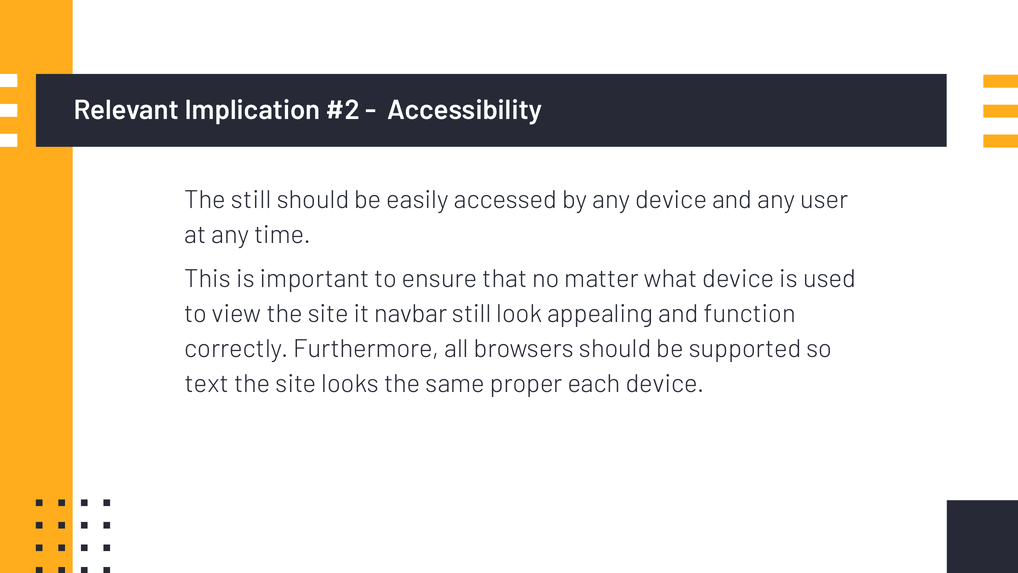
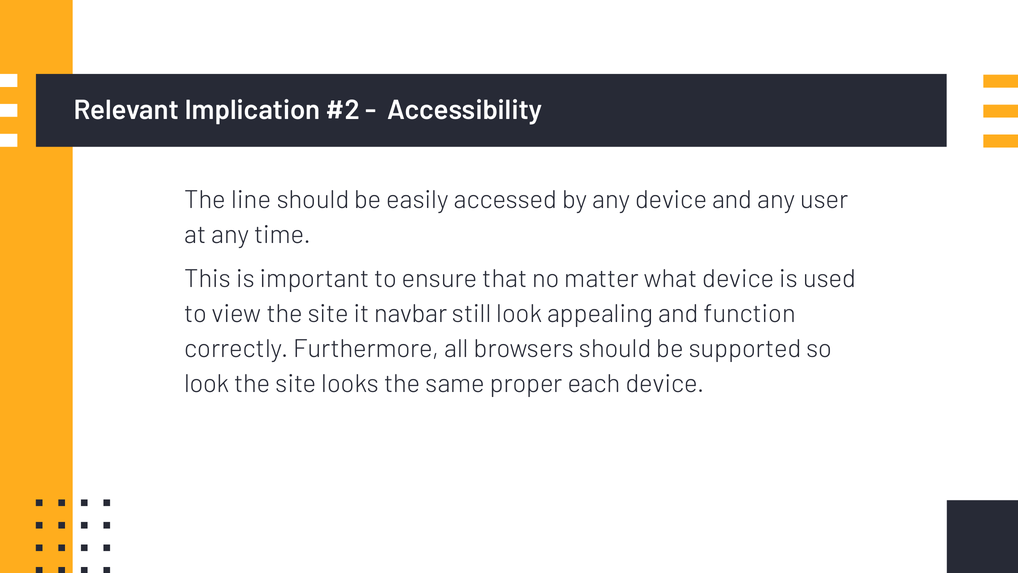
The still: still -> line
text at (207, 384): text -> look
